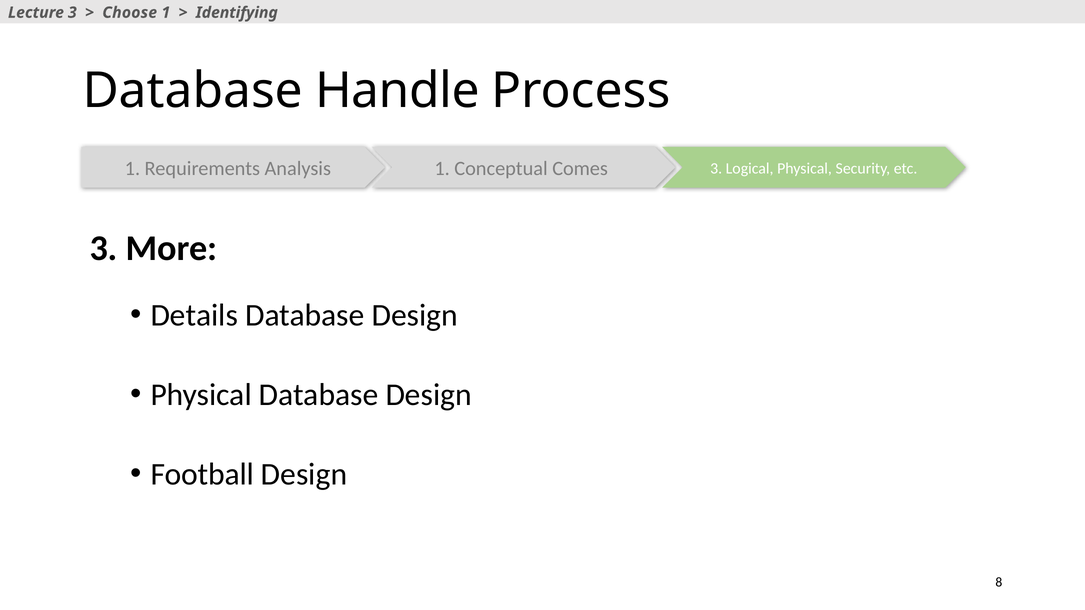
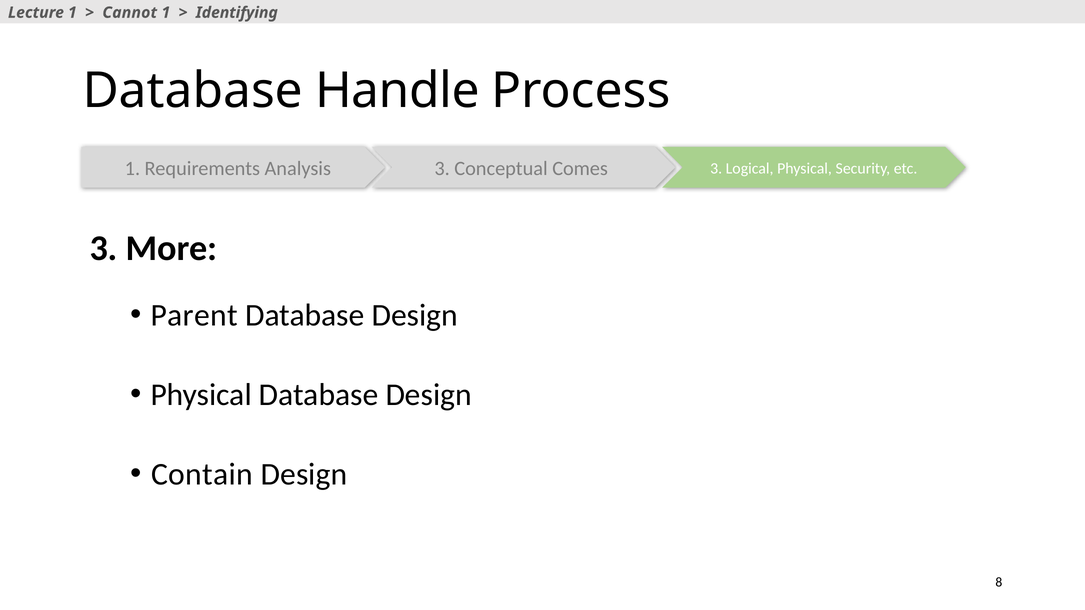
Lecture 3: 3 -> 1
Choose: Choose -> Cannot
Analysis 1: 1 -> 3
Details: Details -> Parent
Football: Football -> Contain
